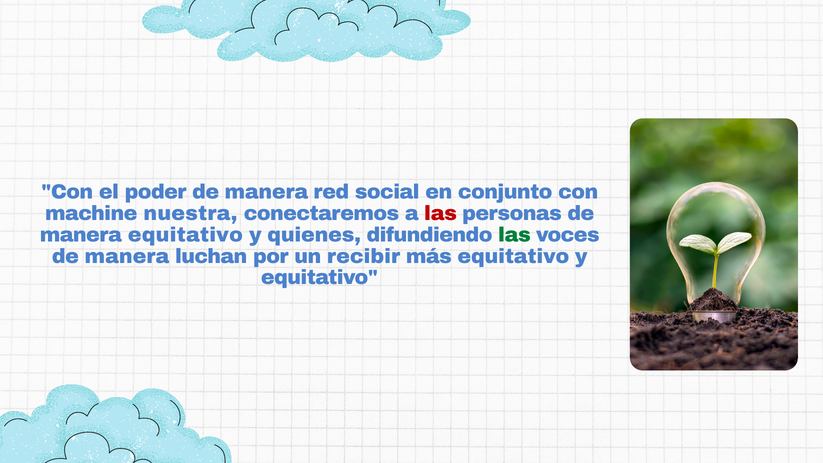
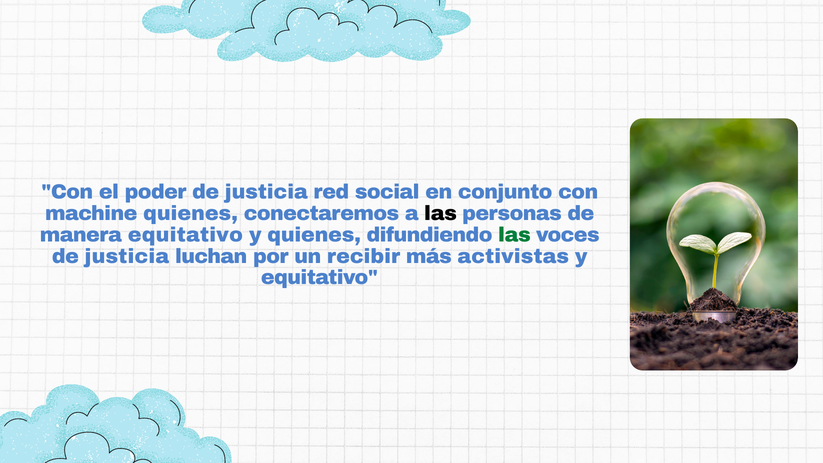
poder de manera: manera -> justicia
machine nuestra: nuestra -> quienes
las at (440, 213) colour: red -> black
manera at (127, 256): manera -> justicia
más equitativo: equitativo -> activistas
